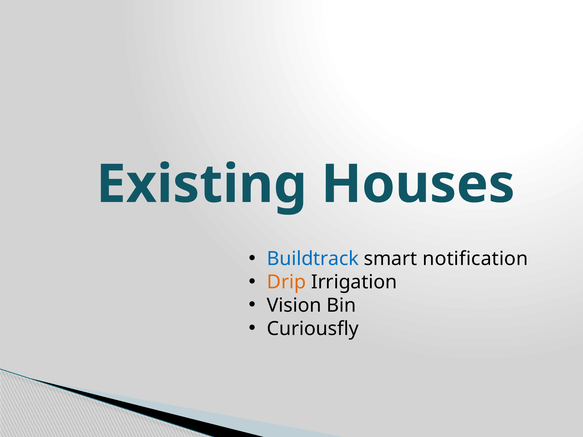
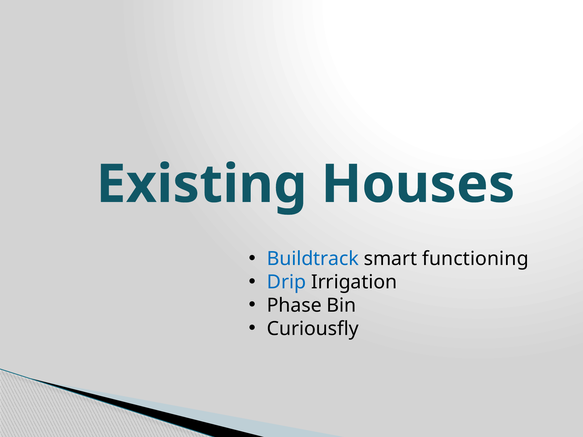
notification: notification -> functioning
Drip colour: orange -> blue
Vision: Vision -> Phase
